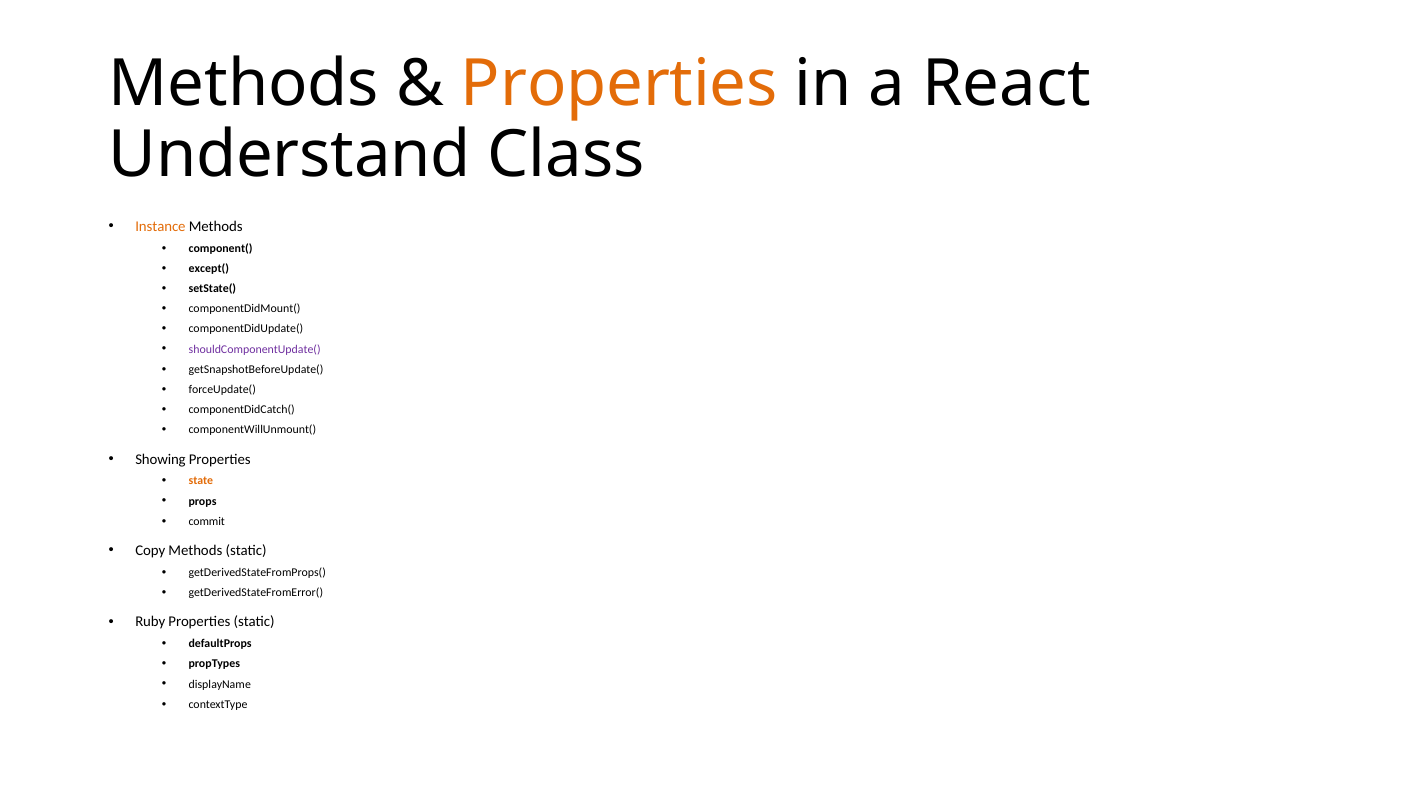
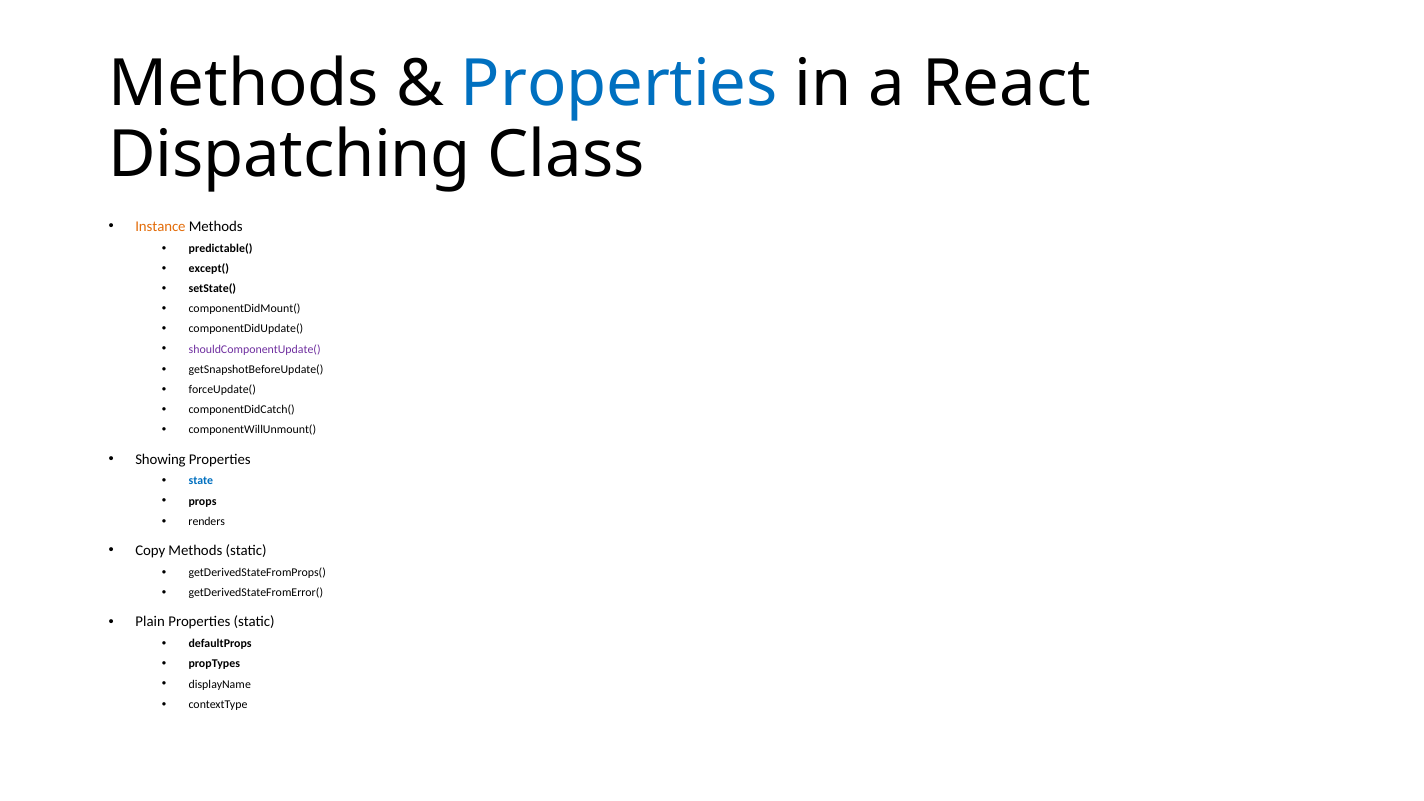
Properties at (619, 84) colour: orange -> blue
Understand: Understand -> Dispatching
component(: component( -> predictable(
state colour: orange -> blue
commit: commit -> renders
Ruby: Ruby -> Plain
